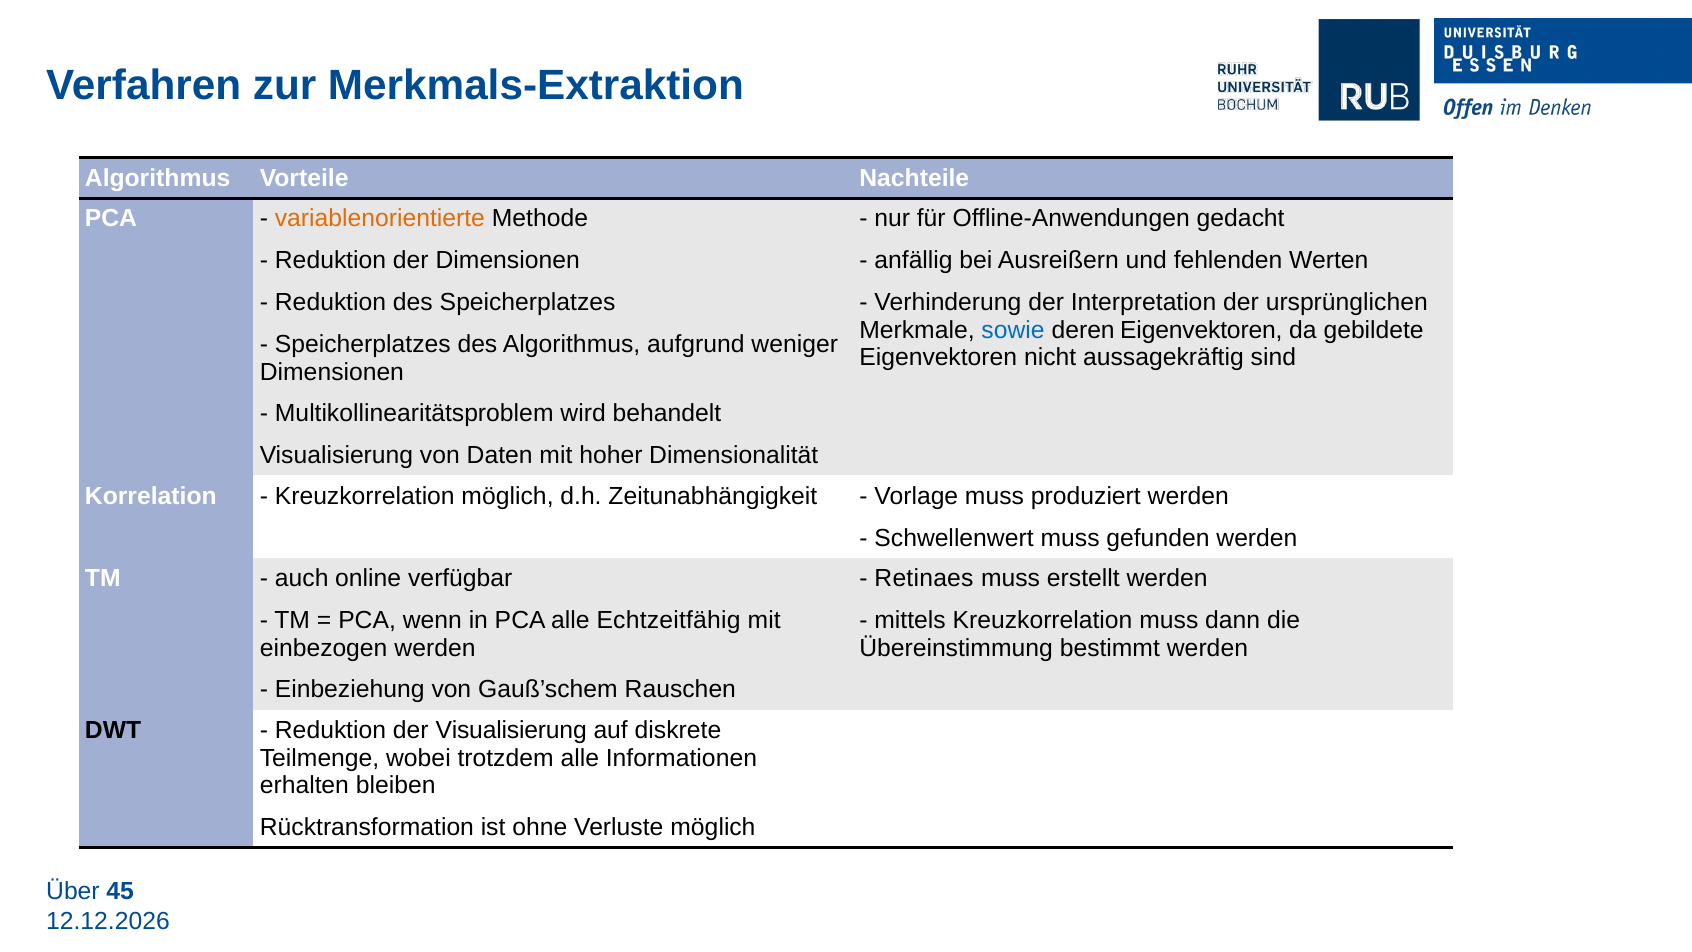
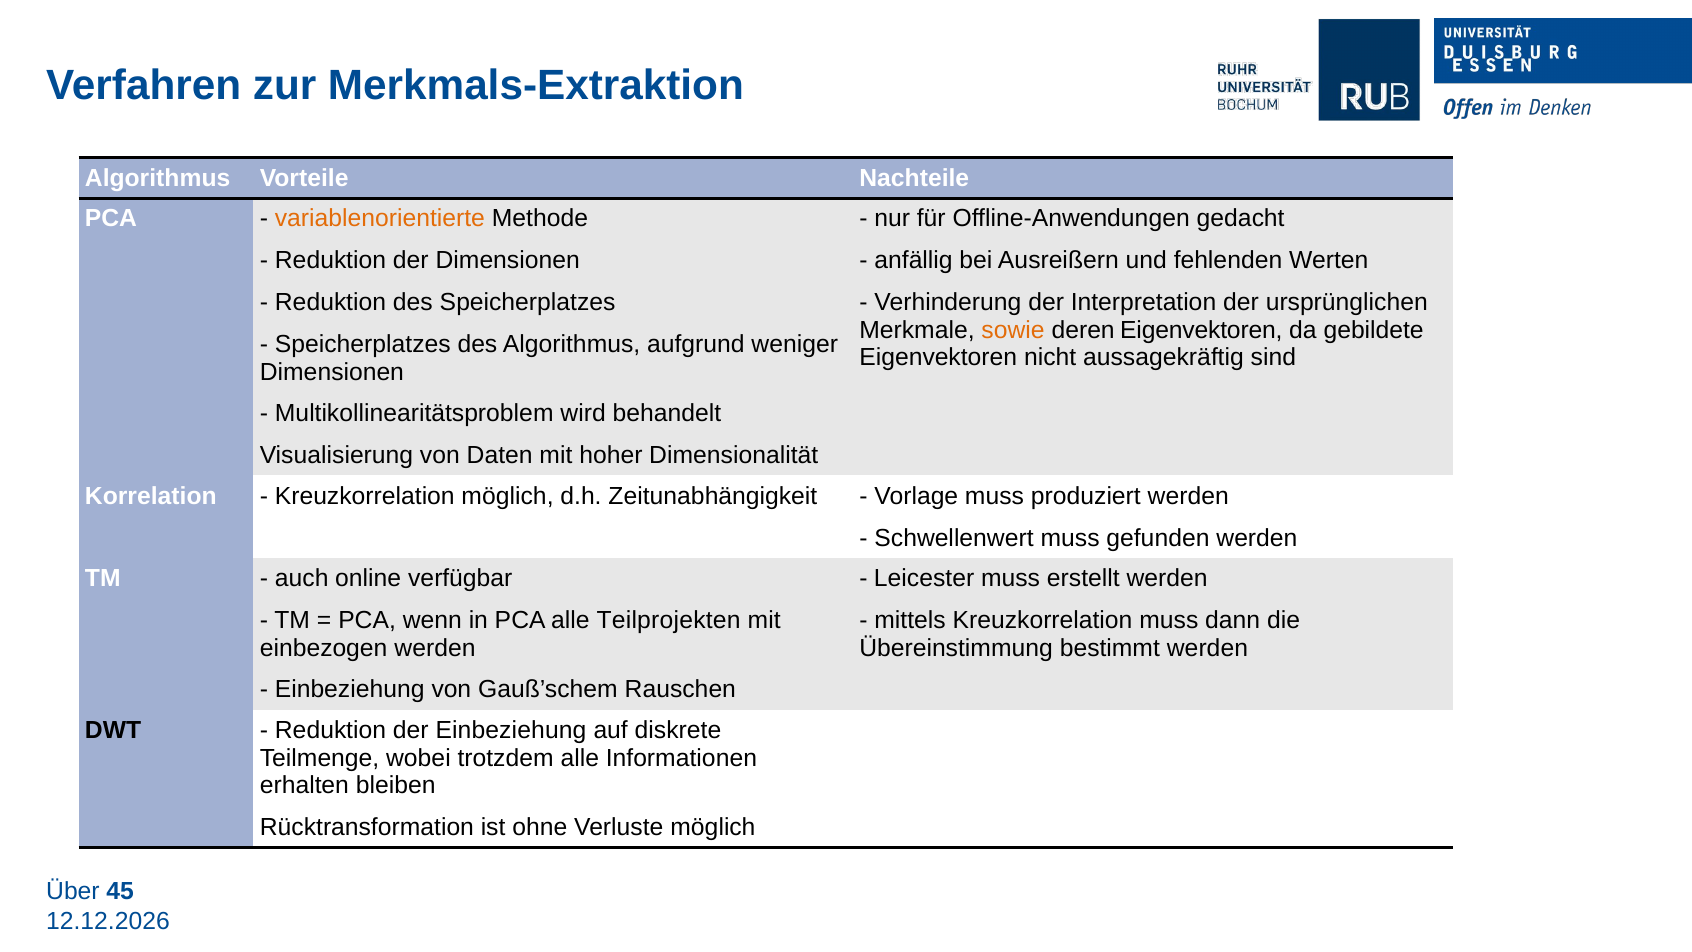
sowie colour: blue -> orange
Retinaes: Retinaes -> Leicester
Echtzeitfähig: Echtzeitfähig -> Teilprojekten
der Visualisierung: Visualisierung -> Einbeziehung
